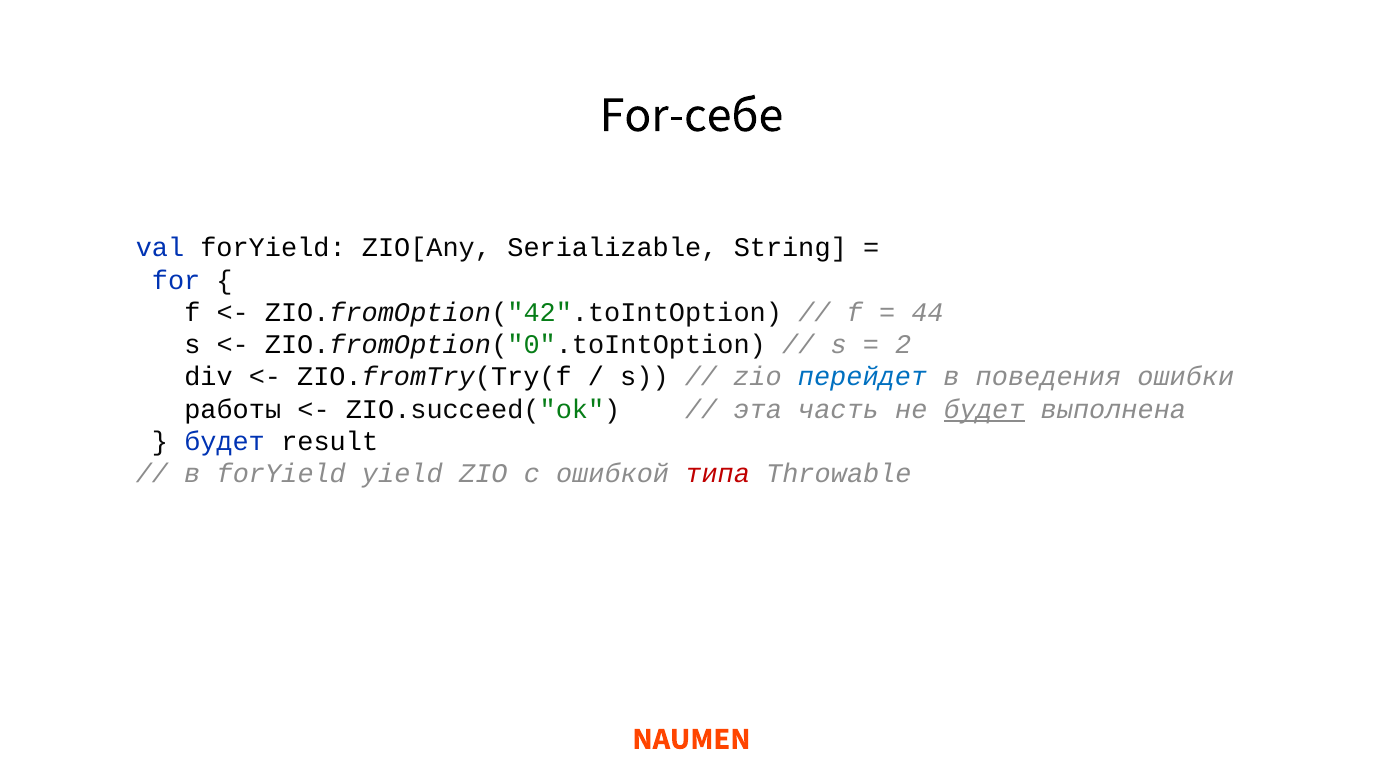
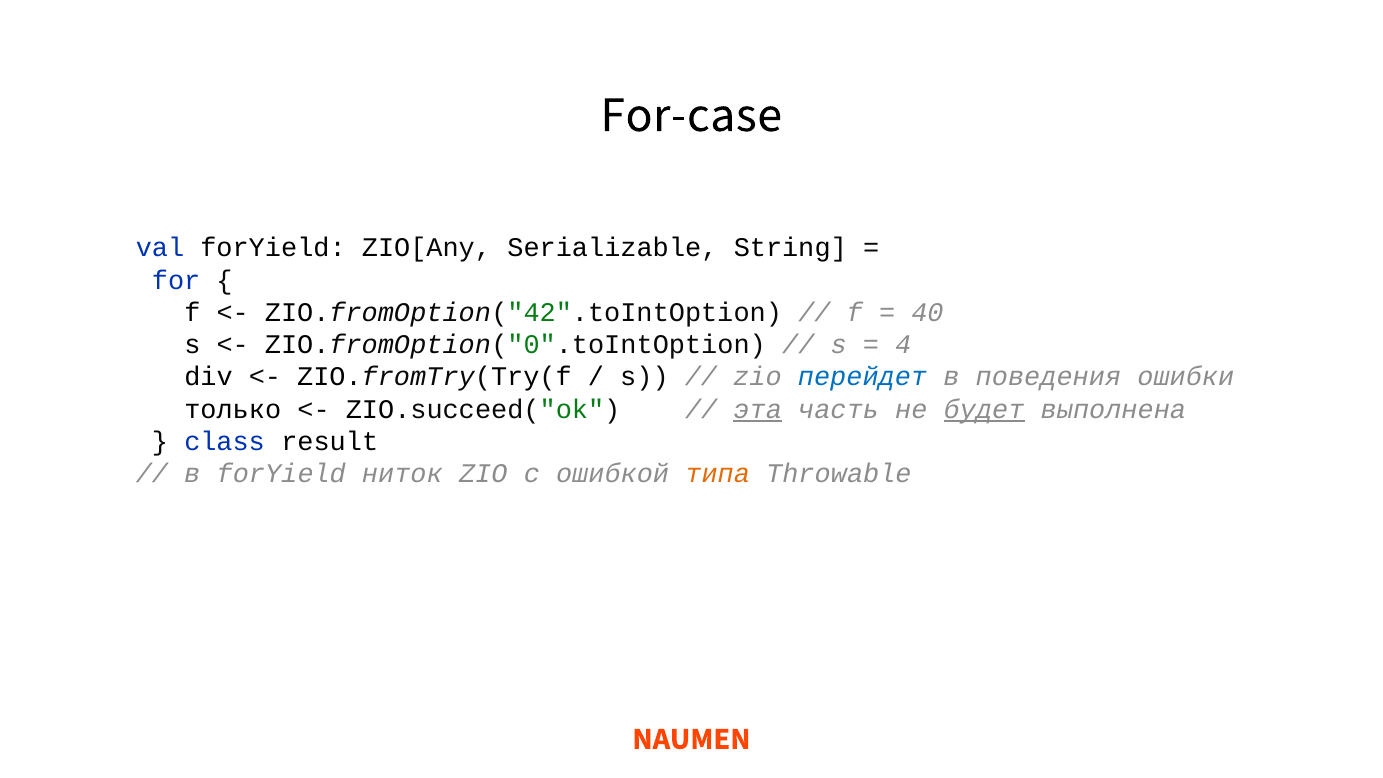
For-себе: For-себе -> For-case
44: 44 -> 40
2: 2 -> 4
работы: работы -> только
эта underline: none -> present
будет at (225, 442): будет -> class
yield: yield -> ниток
типа colour: red -> orange
